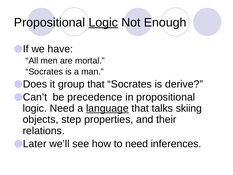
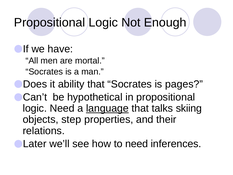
Logic at (103, 22) underline: present -> none
group: group -> ability
derive: derive -> pages
precedence: precedence -> hypothetical
